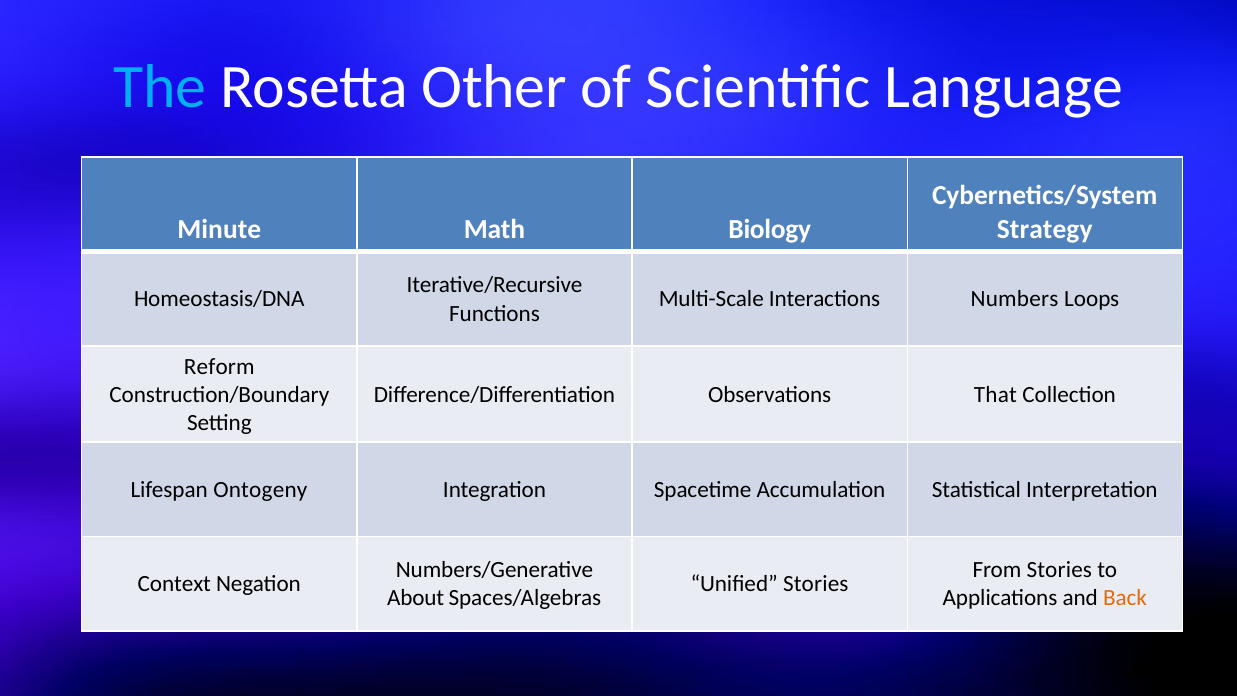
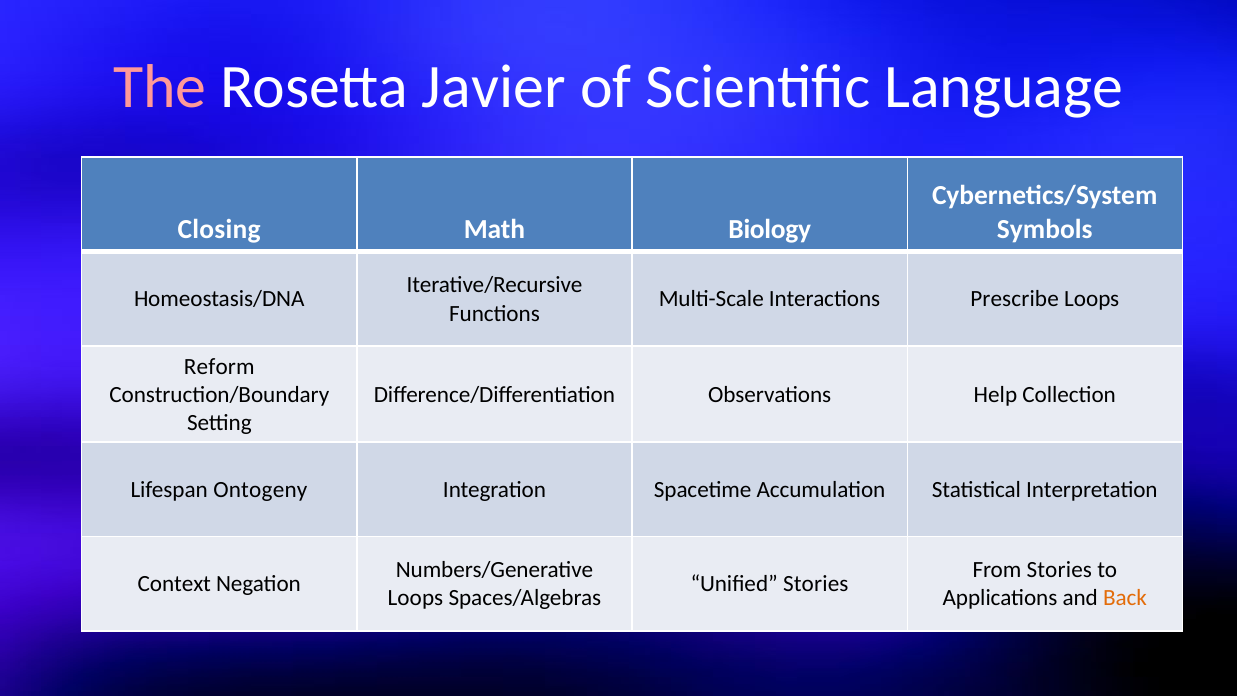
The colour: light blue -> pink
Other: Other -> Javier
Minute: Minute -> Closing
Strategy: Strategy -> Symbols
Numbers: Numbers -> Prescribe
That: That -> Help
About at (416, 598): About -> Loops
